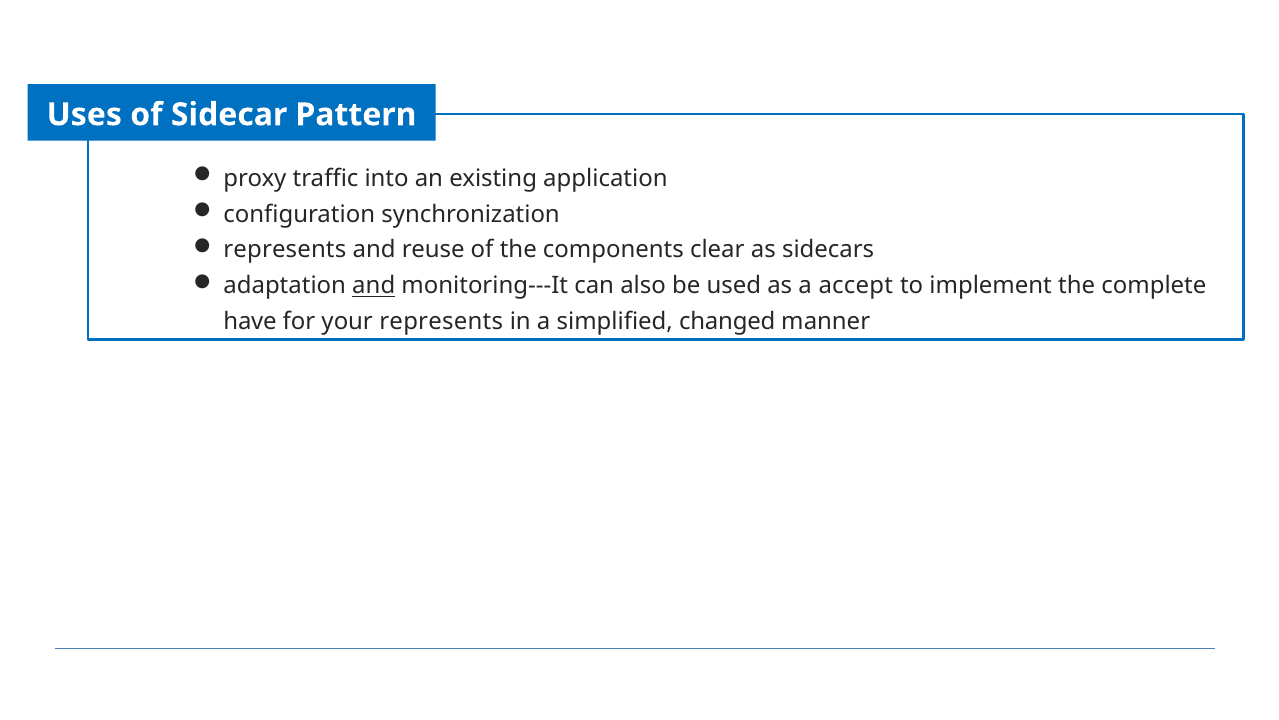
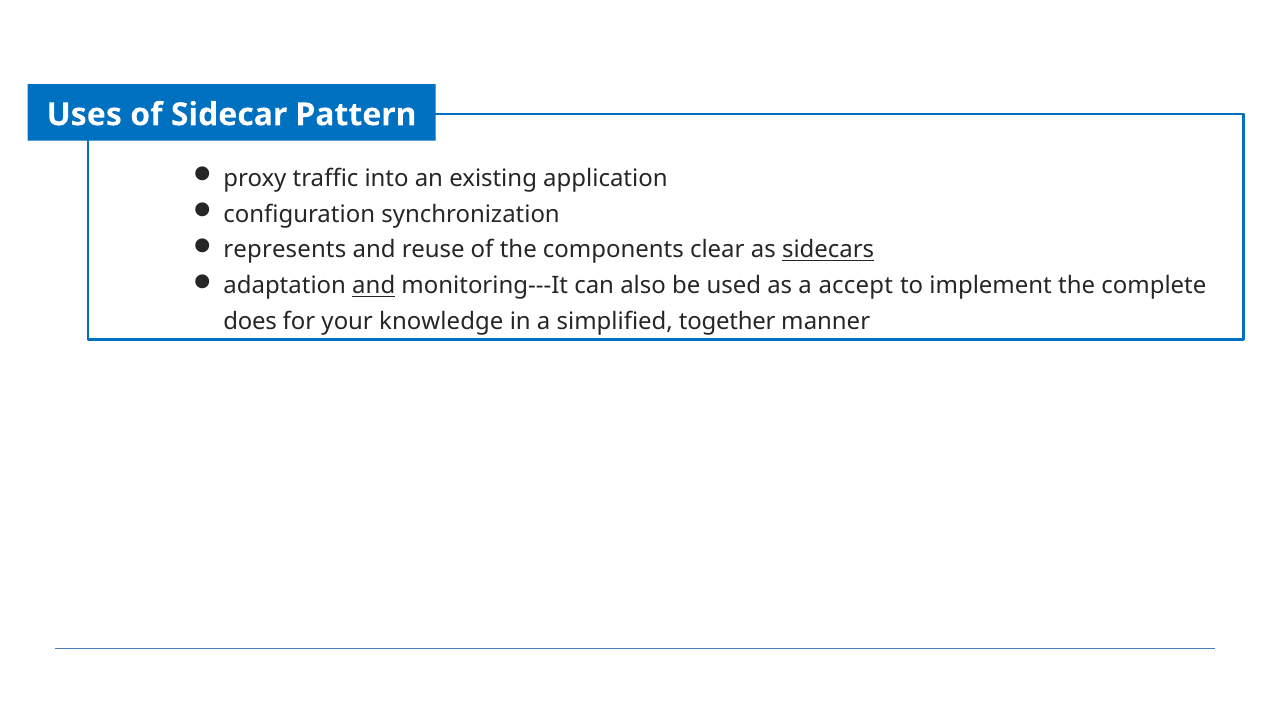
sidecars underline: none -> present
have: have -> does
your represents: represents -> knowledge
changed: changed -> together
